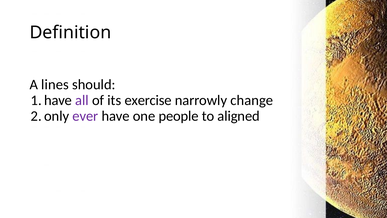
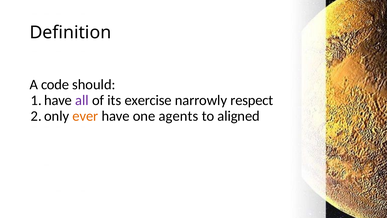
lines: lines -> code
change: change -> respect
ever colour: purple -> orange
people: people -> agents
